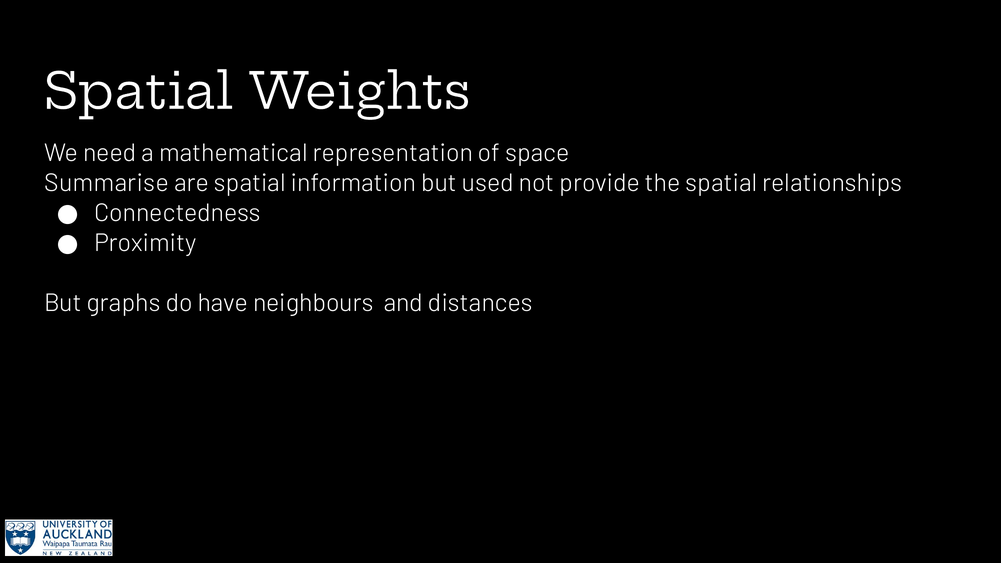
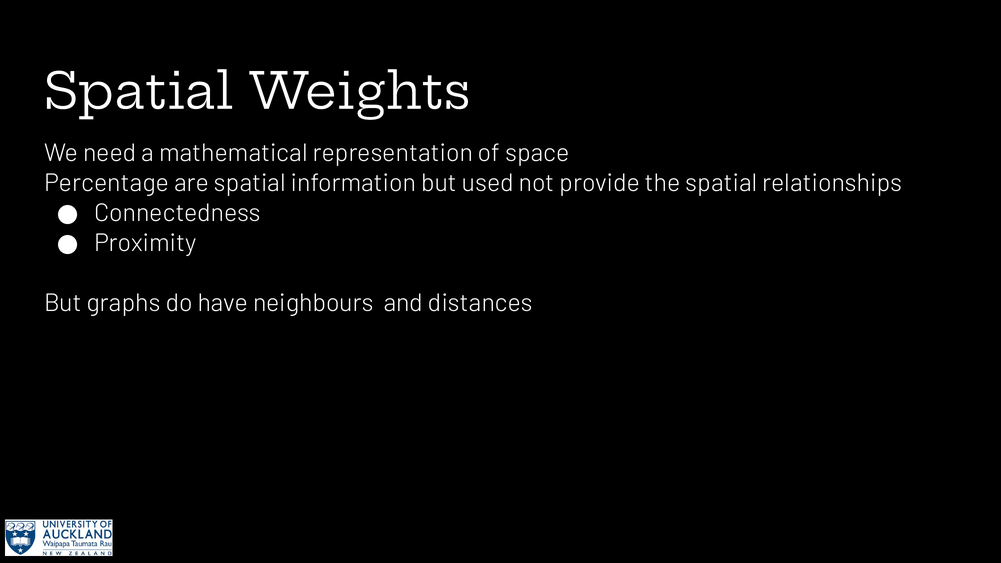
Summarise: Summarise -> Percentage
